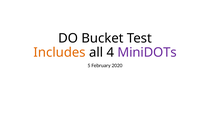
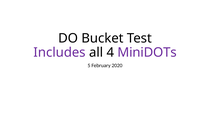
Includes colour: orange -> purple
